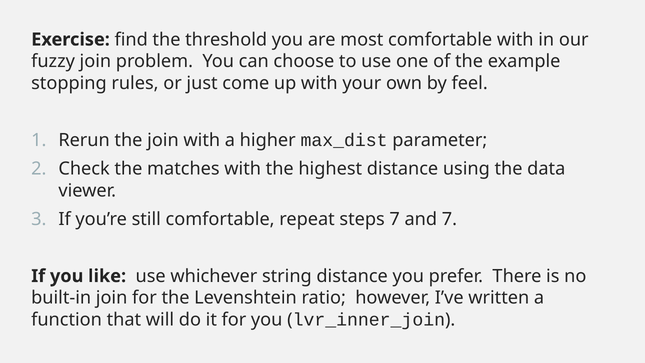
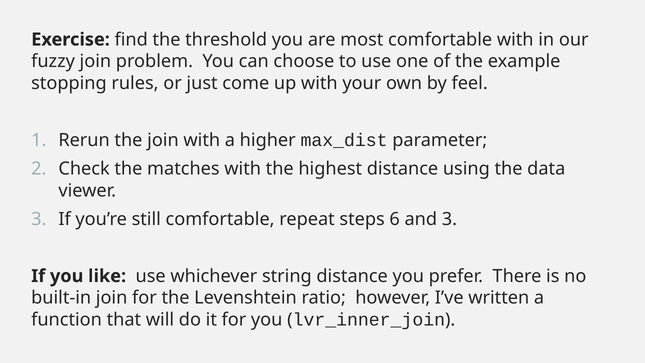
steps 7: 7 -> 6
and 7: 7 -> 3
